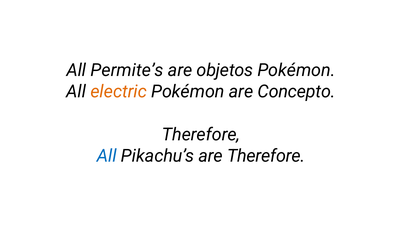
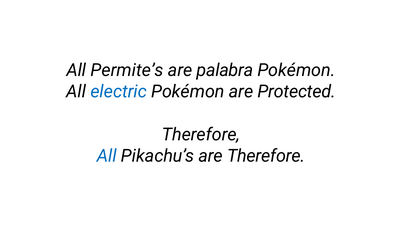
objetos: objetos -> palabra
electric colour: orange -> blue
Concepto: Concepto -> Protected
